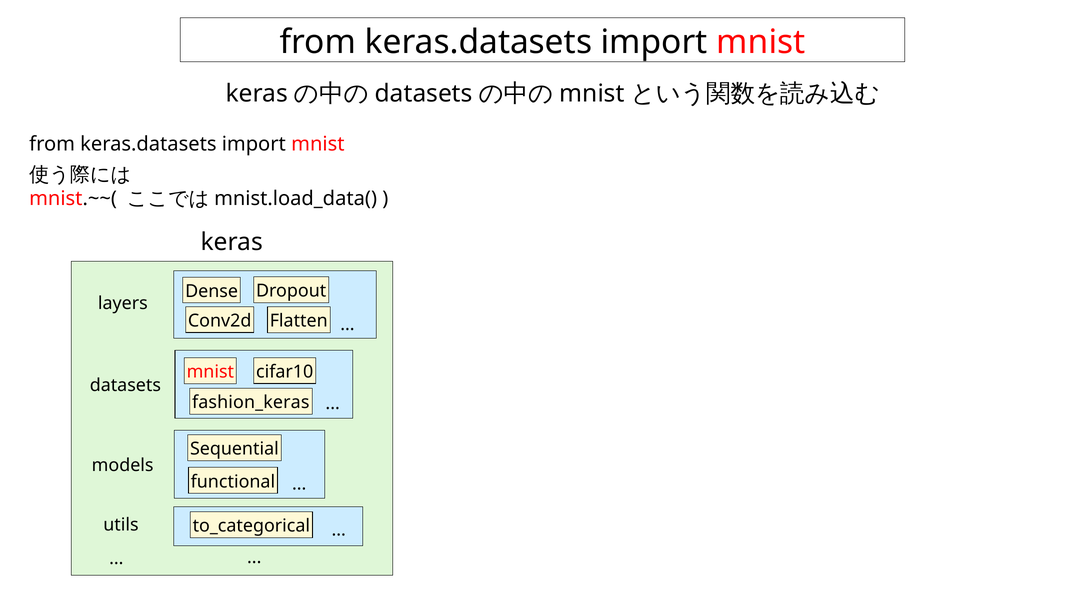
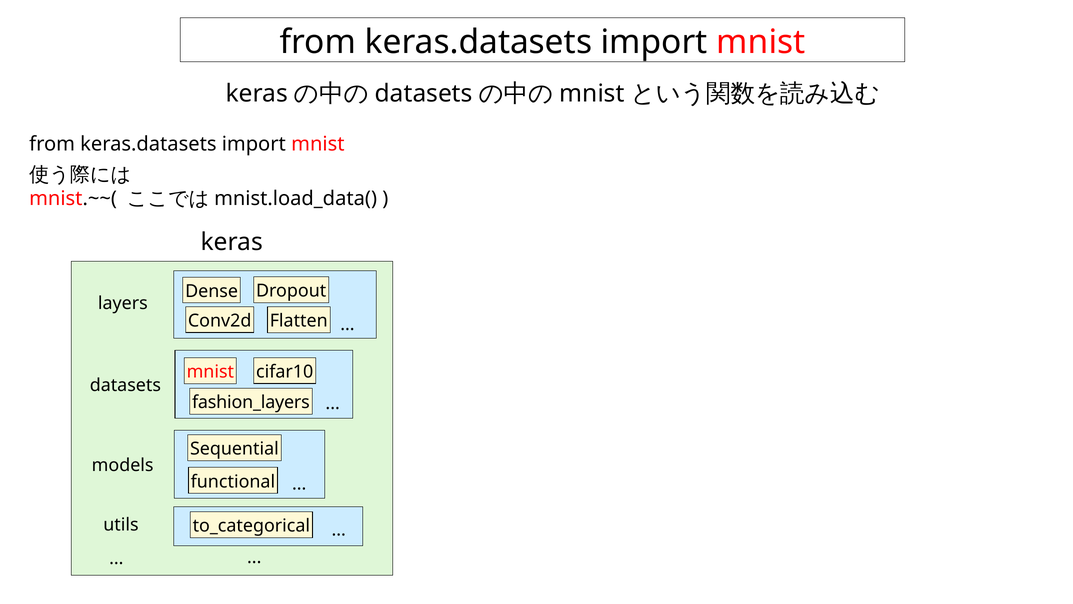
fashion_keras: fashion_keras -> fashion_layers
